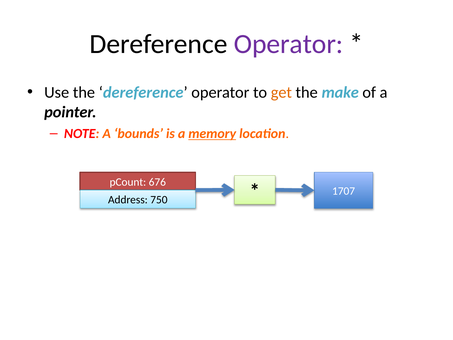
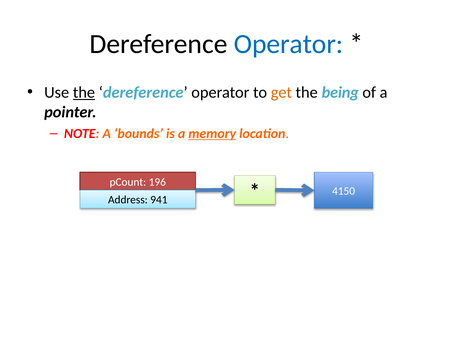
Operator at (289, 44) colour: purple -> blue
the at (84, 92) underline: none -> present
make: make -> being
676: 676 -> 196
750: 750 -> 941
1707: 1707 -> 4150
